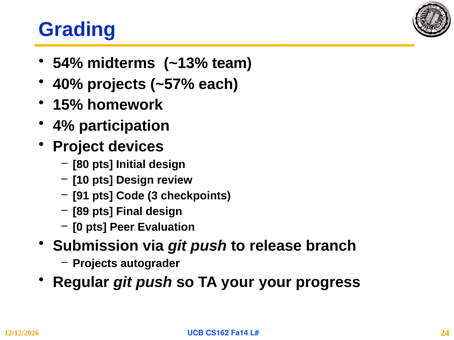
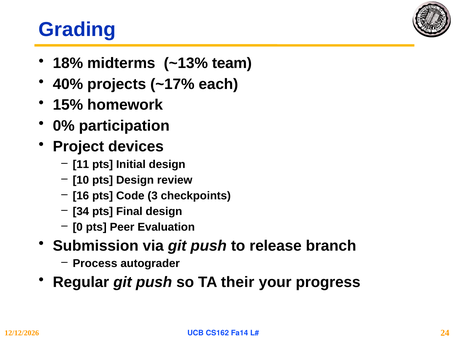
54%: 54% -> 18%
~57%: ~57% -> ~17%
4%: 4% -> 0%
80: 80 -> 11
91: 91 -> 16
89: 89 -> 34
Projects at (95, 264): Projects -> Process
TA your: your -> their
